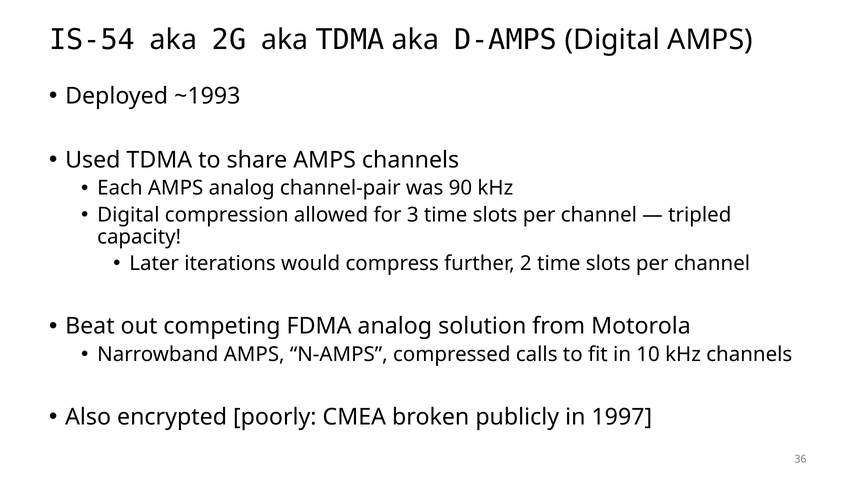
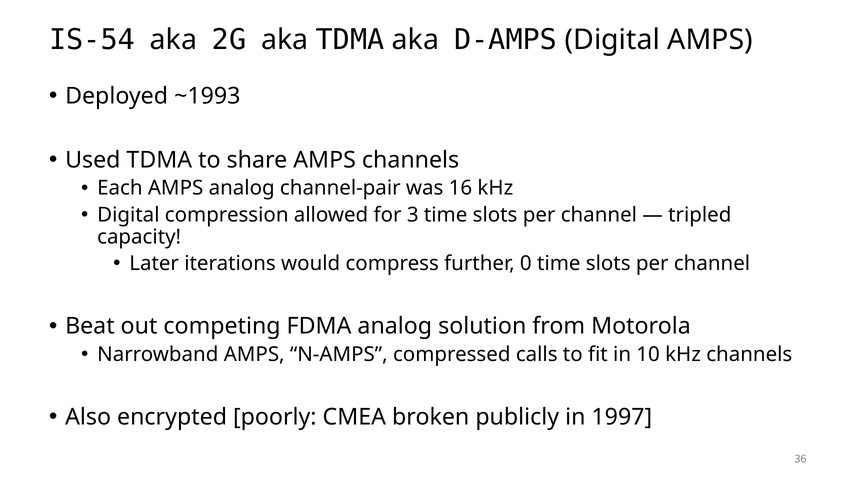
90: 90 -> 16
2: 2 -> 0
